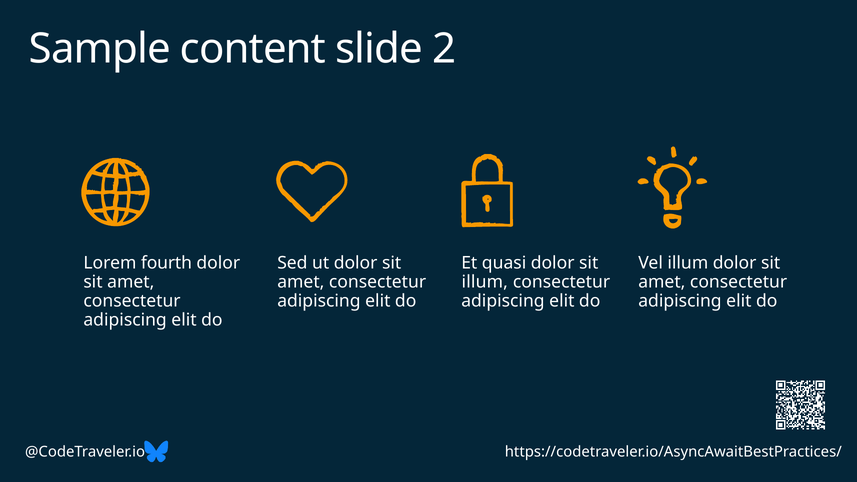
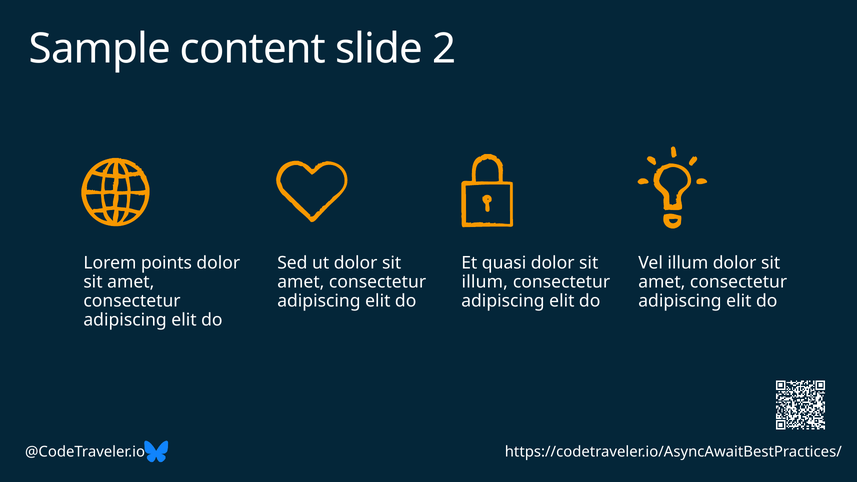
fourth: fourth -> points
